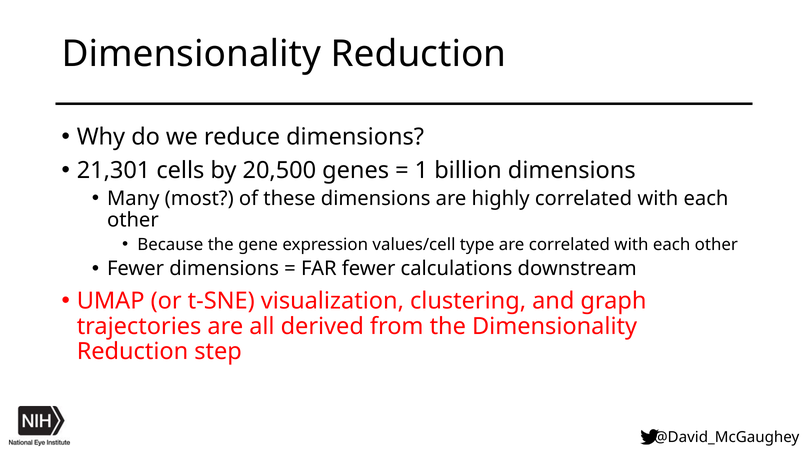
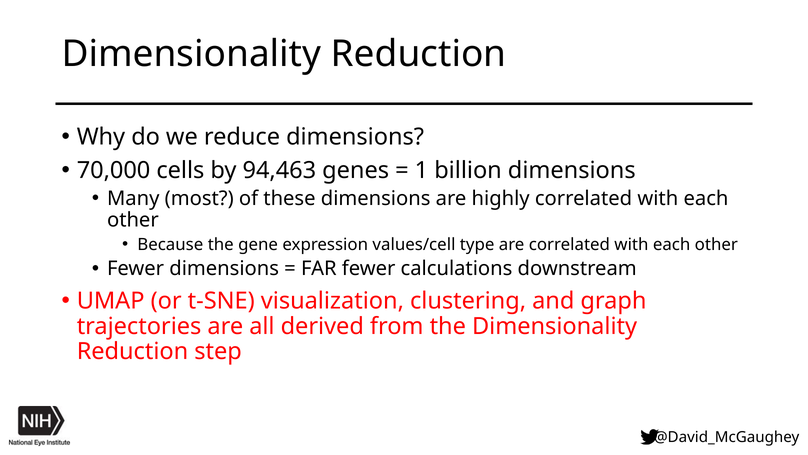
21,301: 21,301 -> 70,000
20,500: 20,500 -> 94,463
